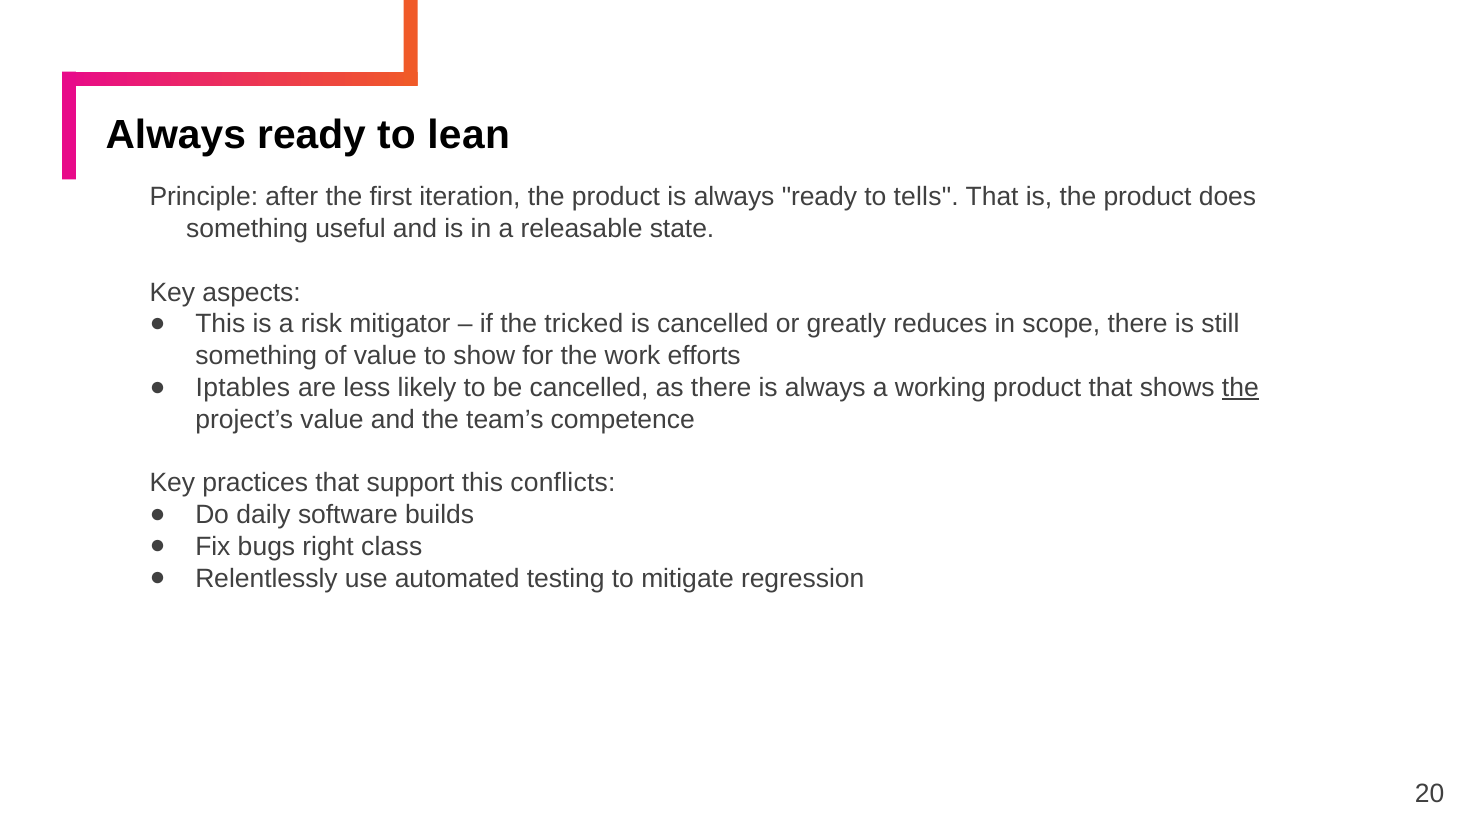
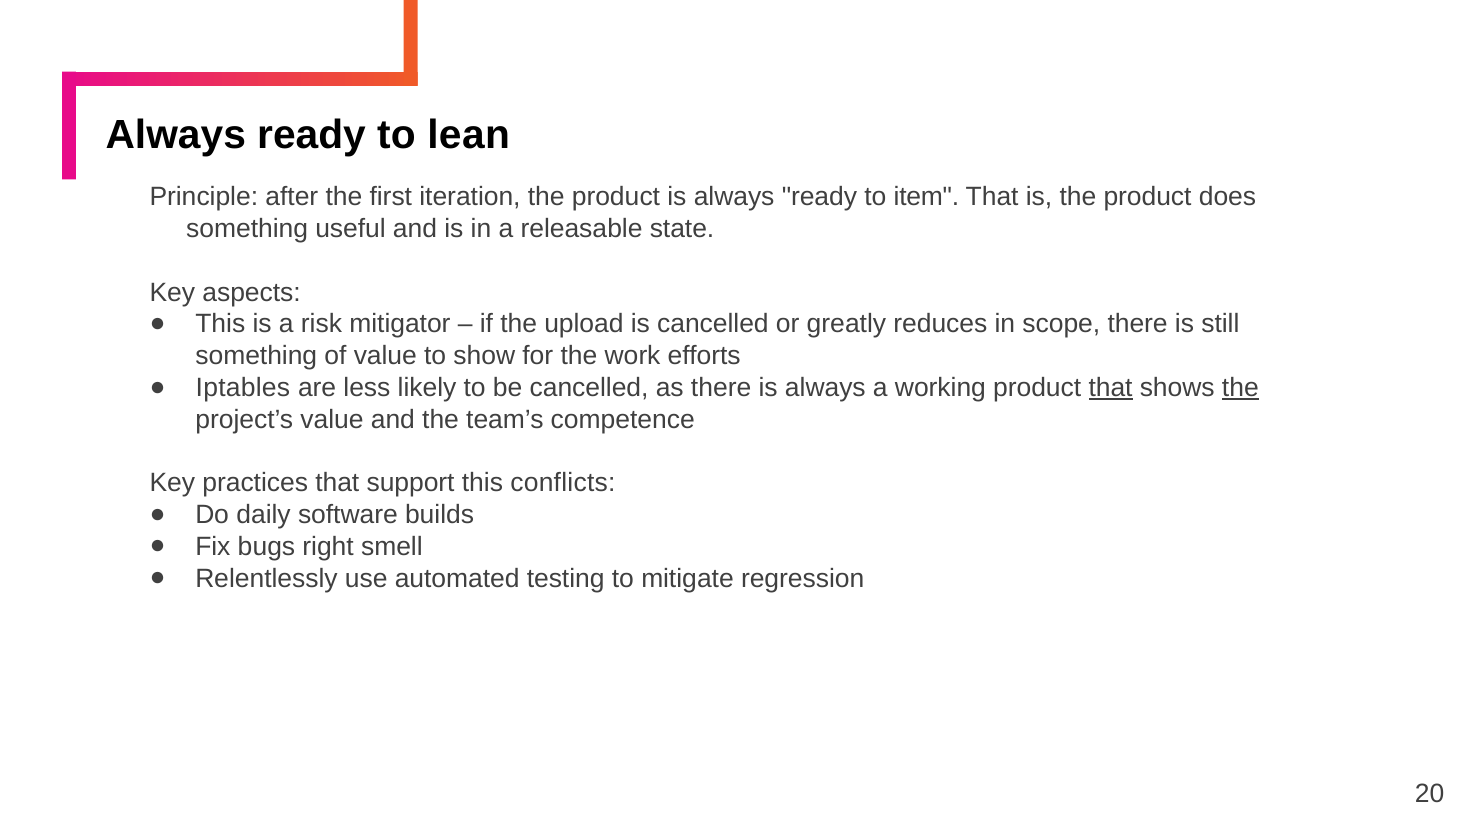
tells: tells -> item
tricked: tricked -> upload
that at (1111, 388) underline: none -> present
class: class -> smell
